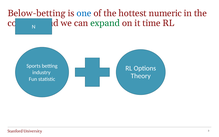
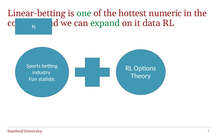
Below-betting: Below-betting -> Linear-betting
one colour: blue -> green
time: time -> data
